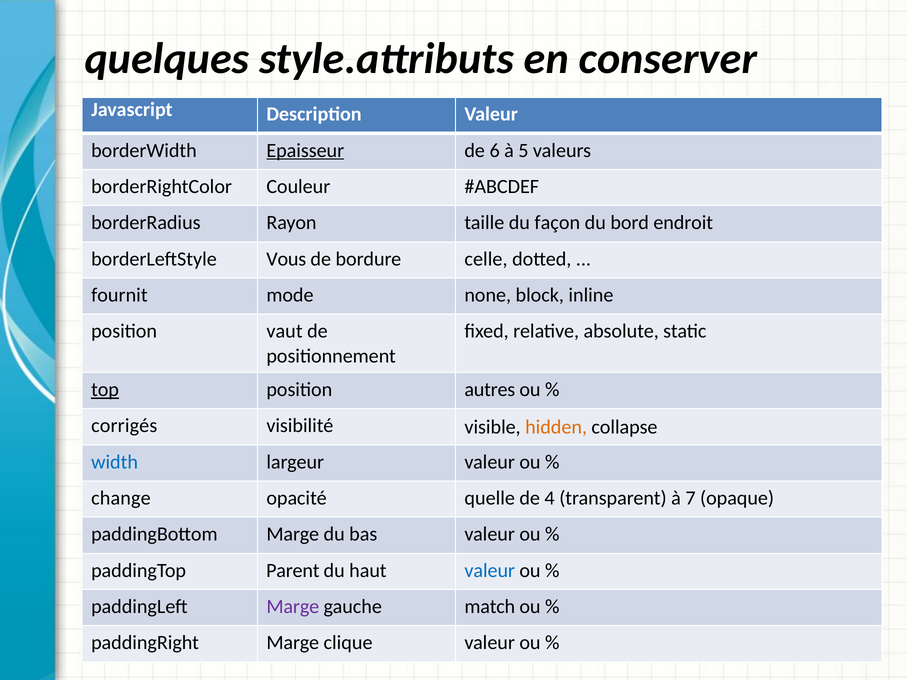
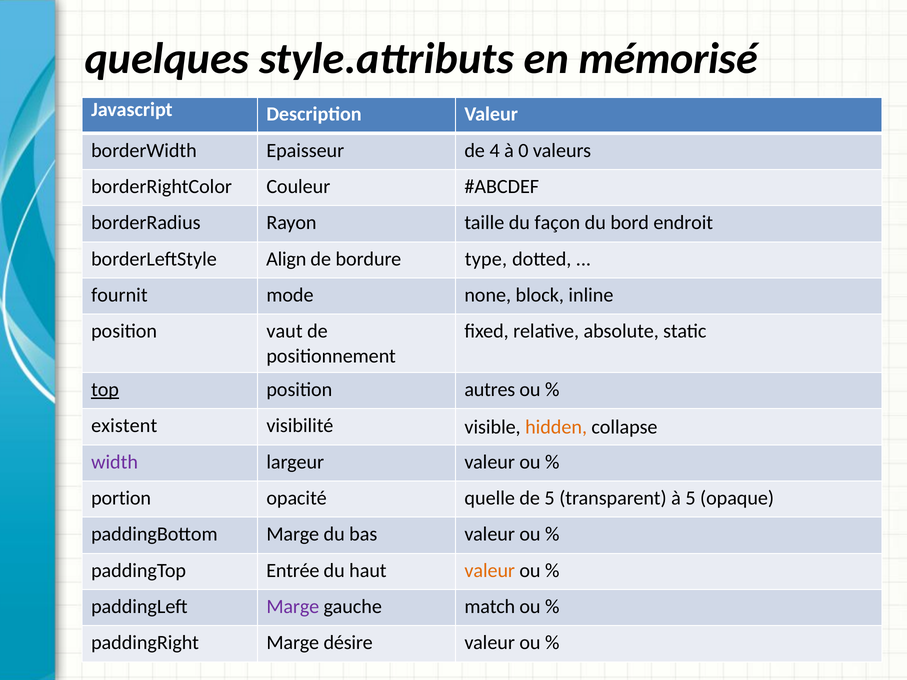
conserver: conserver -> mémorisé
Epaisseur underline: present -> none
6: 6 -> 4
5: 5 -> 0
Vous: Vous -> Align
celle: celle -> type
corrigés: corrigés -> existent
width colour: blue -> purple
change: change -> portion
de 4: 4 -> 5
à 7: 7 -> 5
Parent: Parent -> Entrée
valeur at (490, 571) colour: blue -> orange
clique: clique -> désire
